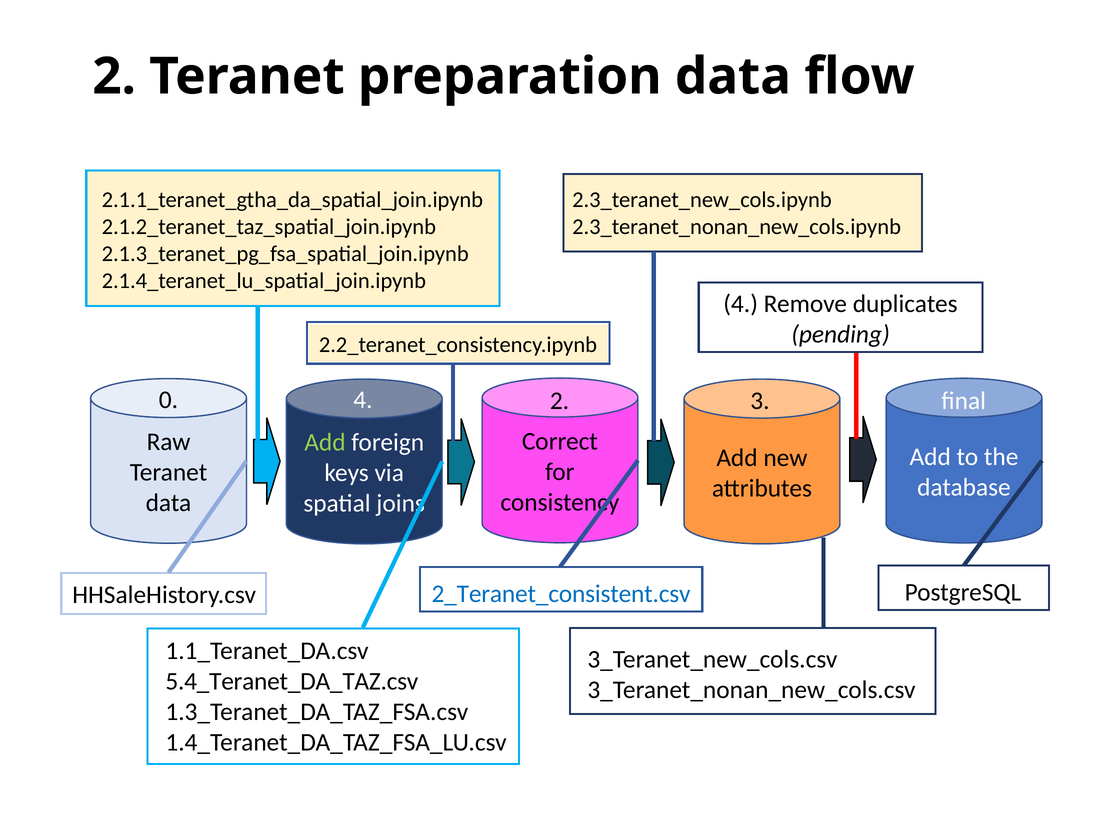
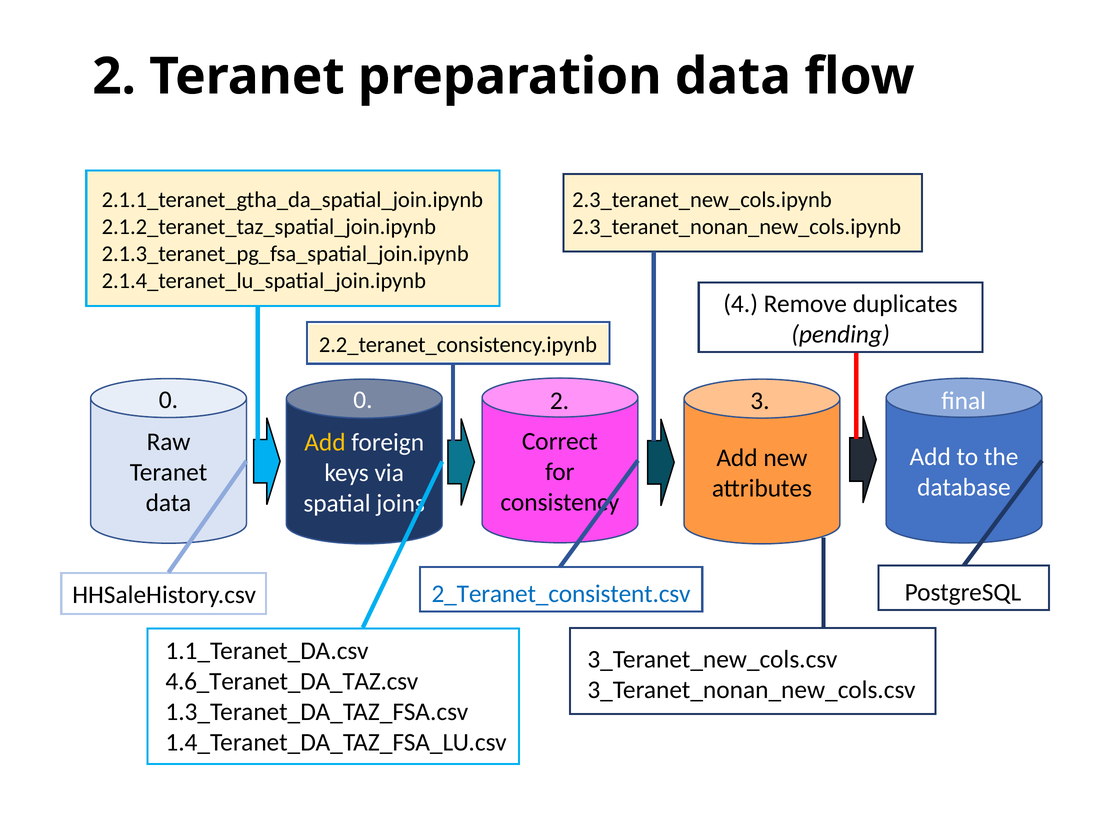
0 4: 4 -> 0
Add at (325, 442) colour: light green -> yellow
5.4_Teranet_DA_TAZ.csv: 5.4_Teranet_DA_TAZ.csv -> 4.6_Teranet_DA_TAZ.csv
